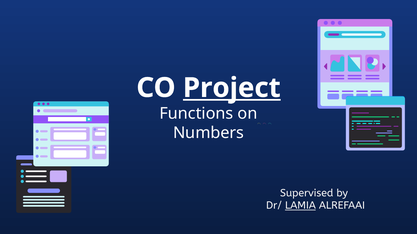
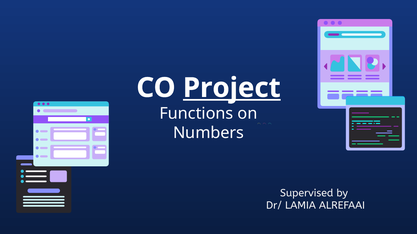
LAMIA underline: present -> none
